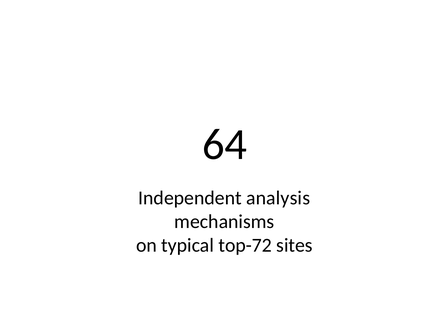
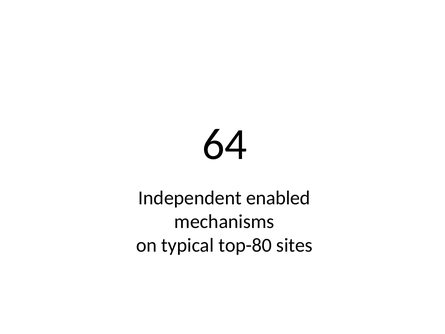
analysis: analysis -> enabled
top-72: top-72 -> top-80
